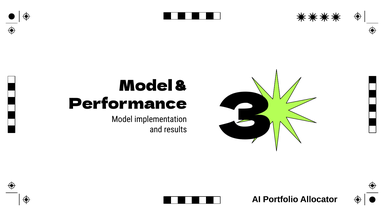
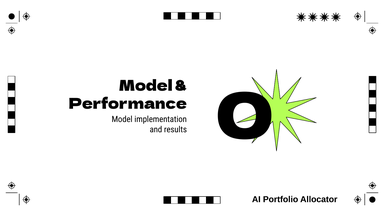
3: 3 -> 0
